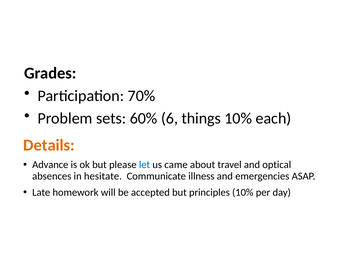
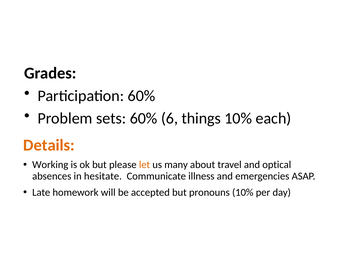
Participation 70%: 70% -> 60%
Advance: Advance -> Working
let colour: blue -> orange
came: came -> many
principles: principles -> pronouns
